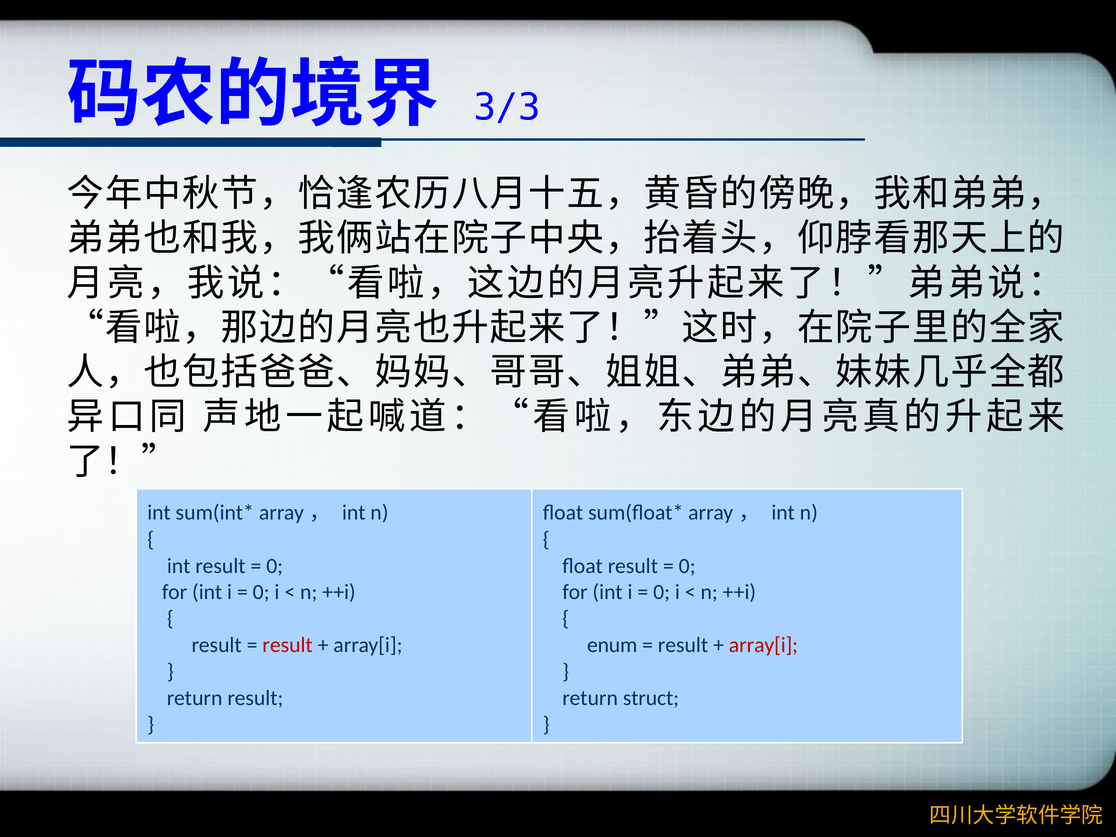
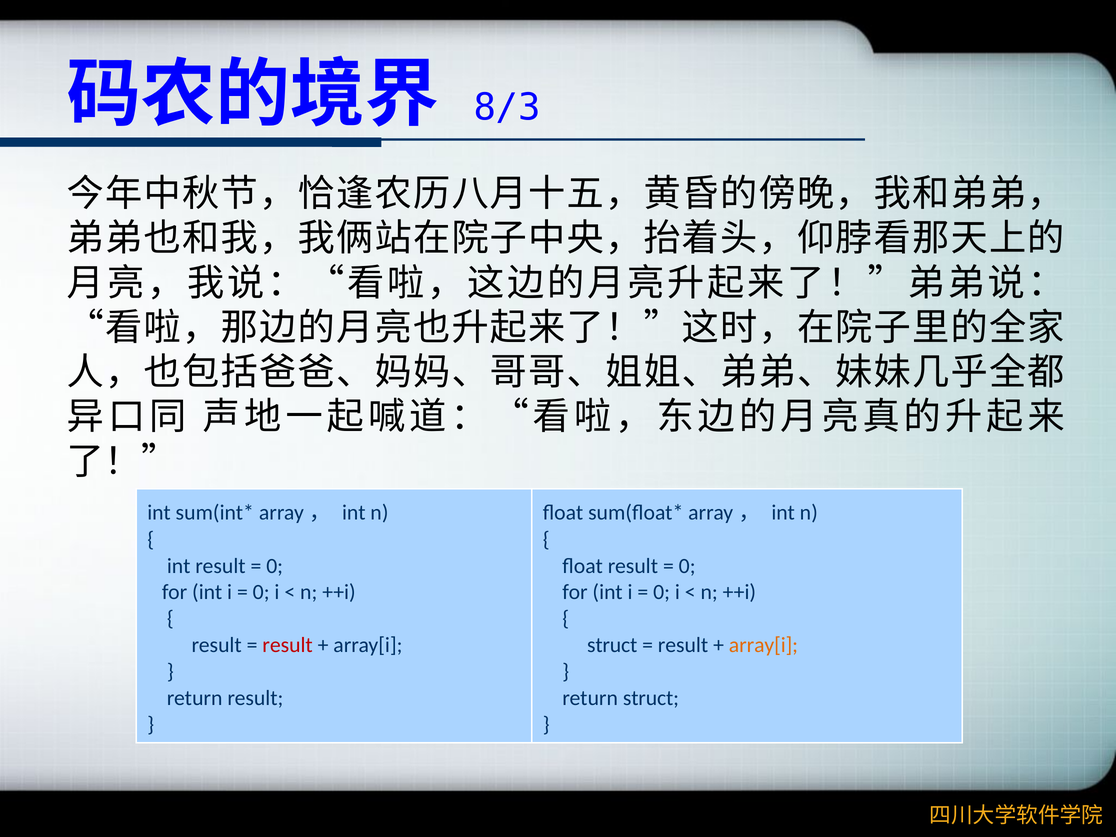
3/3: 3/3 -> 8/3
enum at (612, 645): enum -> struct
array[i at (763, 645) colour: red -> orange
